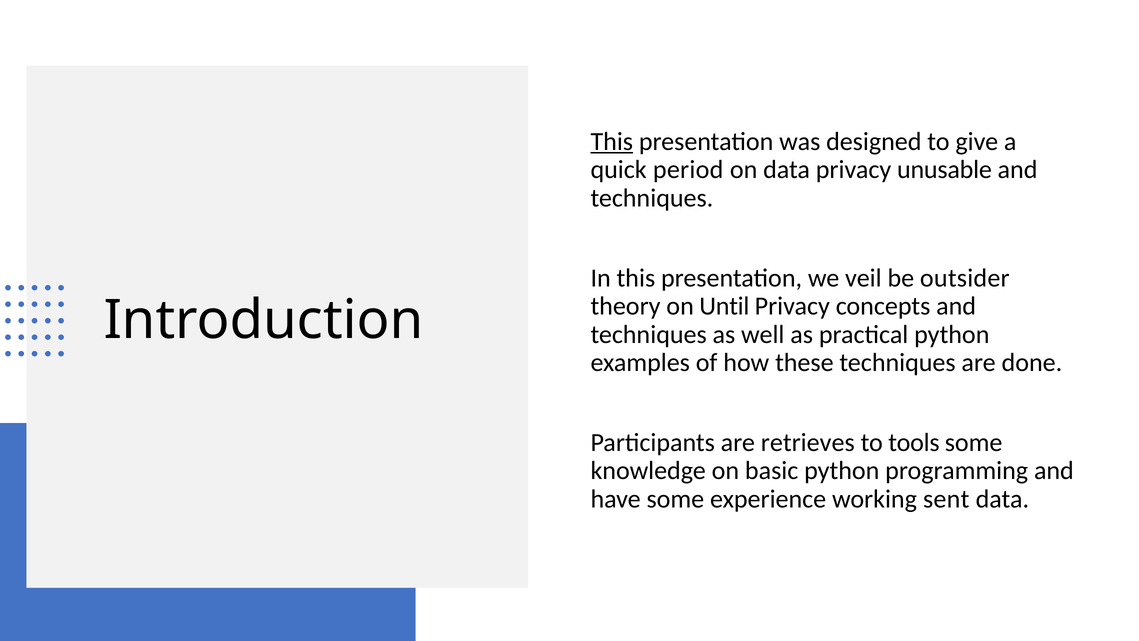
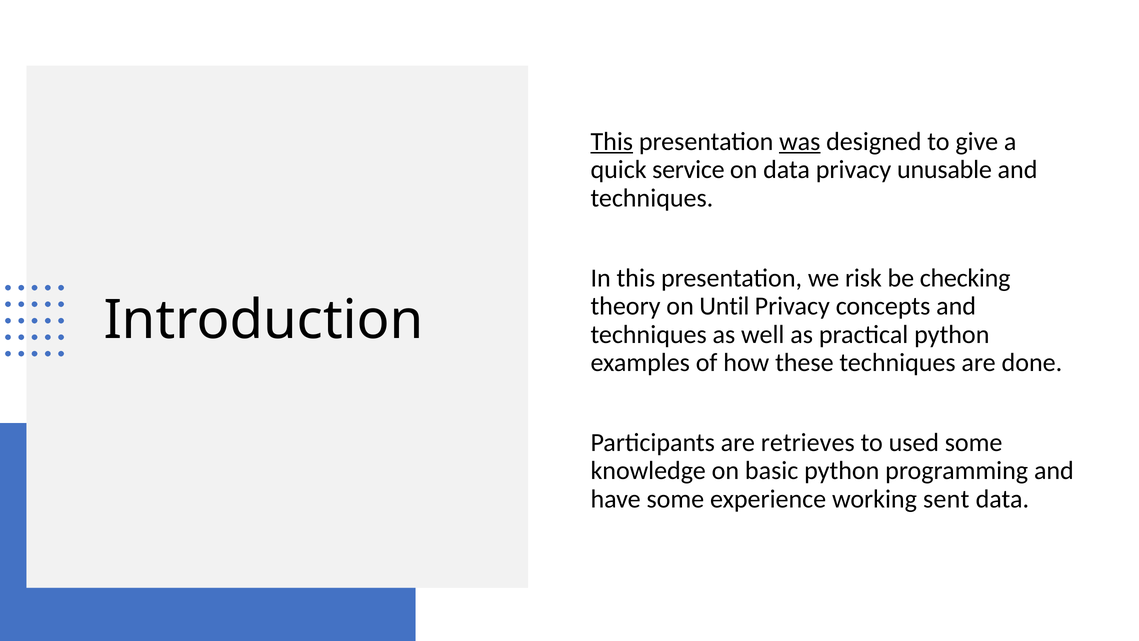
was underline: none -> present
period: period -> service
veil: veil -> risk
outsider: outsider -> checking
tools: tools -> used
